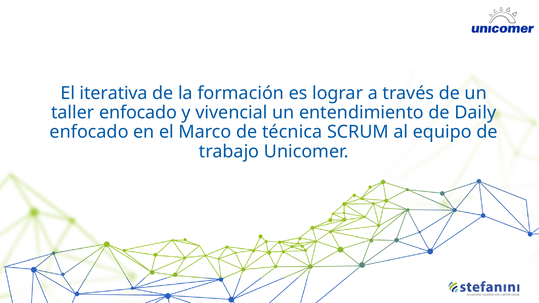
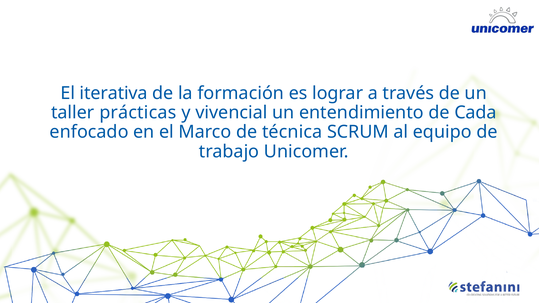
taller enfocado: enfocado -> prácticas
Daily: Daily -> Cada
